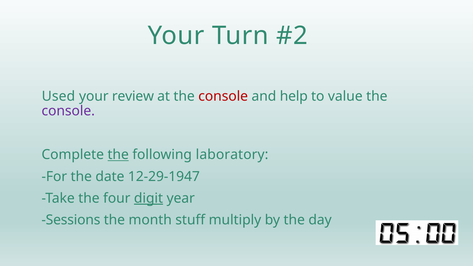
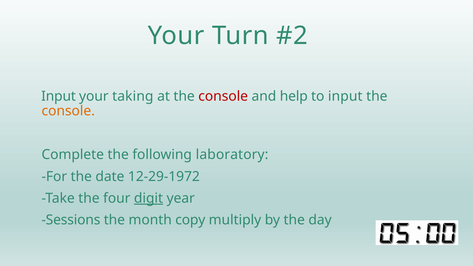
Used at (58, 96): Used -> Input
review: review -> taking
to value: value -> input
console at (68, 111) colour: purple -> orange
the at (118, 155) underline: present -> none
12-29-1947: 12-29-1947 -> 12-29-1972
stuff: stuff -> copy
